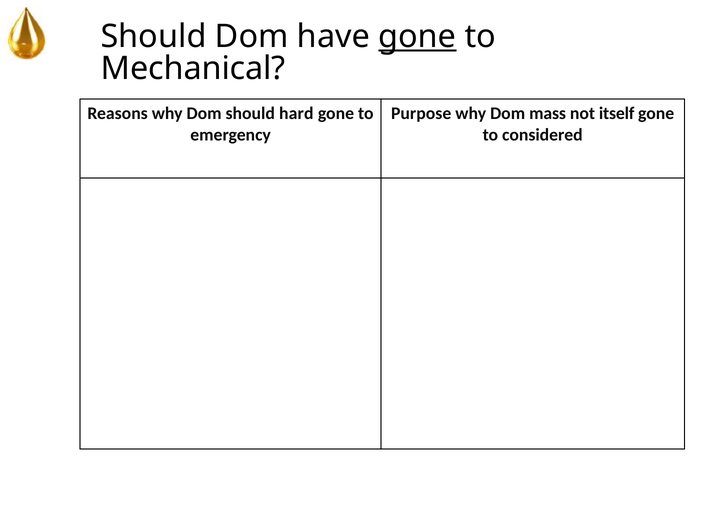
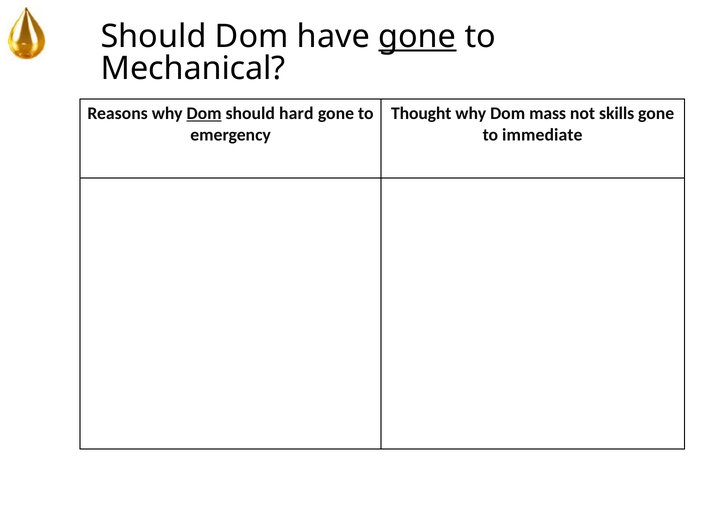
Dom at (204, 113) underline: none -> present
Purpose: Purpose -> Thought
itself: itself -> skills
considered: considered -> immediate
